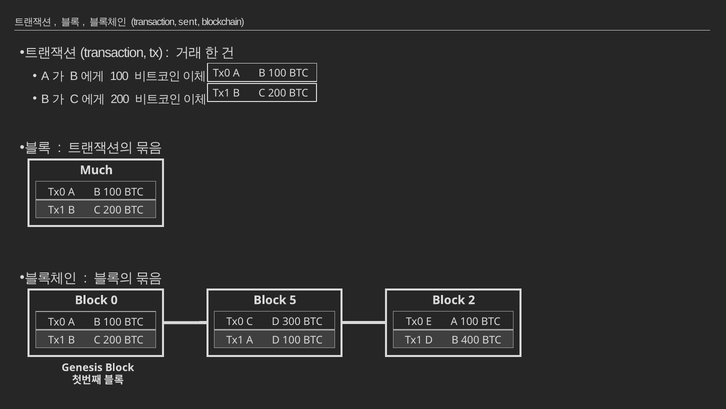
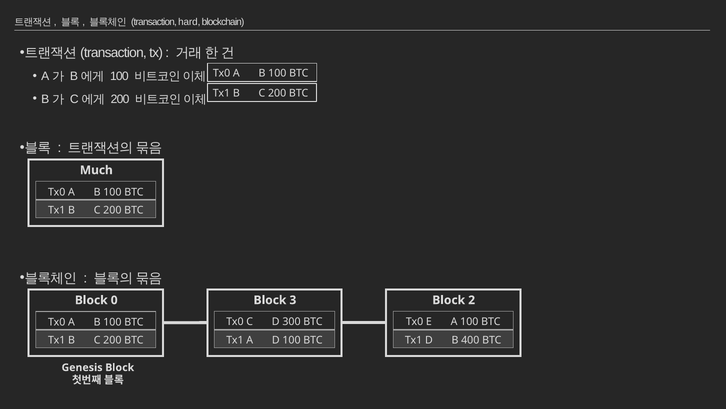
sent: sent -> hard
5: 5 -> 3
